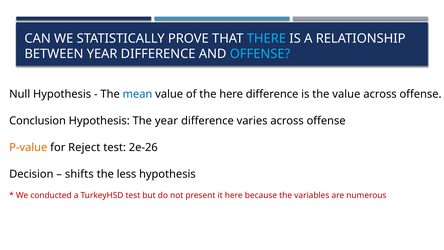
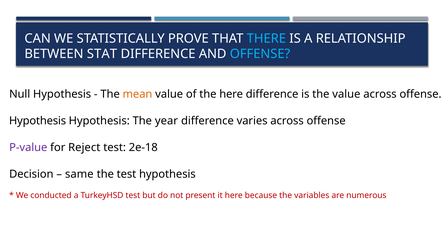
BETWEEN YEAR: YEAR -> STAT
mean colour: blue -> orange
Conclusion at (38, 121): Conclusion -> Hypothesis
P-value colour: orange -> purple
2e-26: 2e-26 -> 2e-18
shifts: shifts -> same
the less: less -> test
